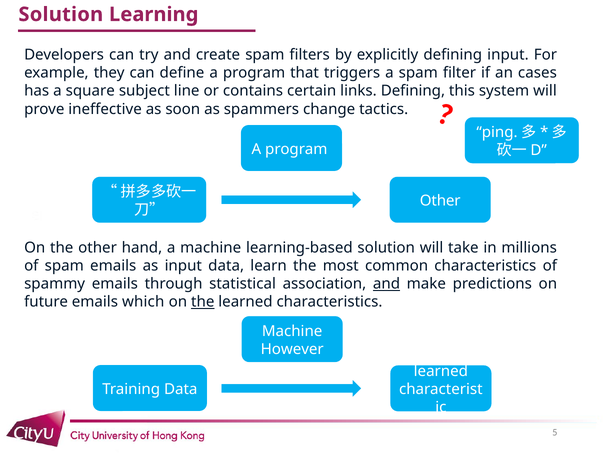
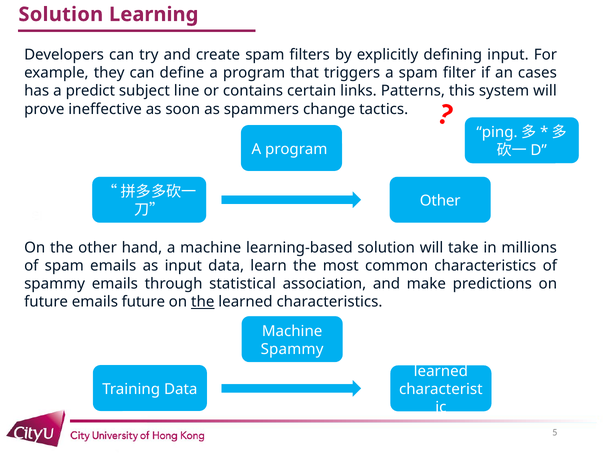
square: square -> predict
links Defining: Defining -> Patterns
and at (387, 284) underline: present -> none
emails which: which -> future
However at (292, 350): However -> Spammy
